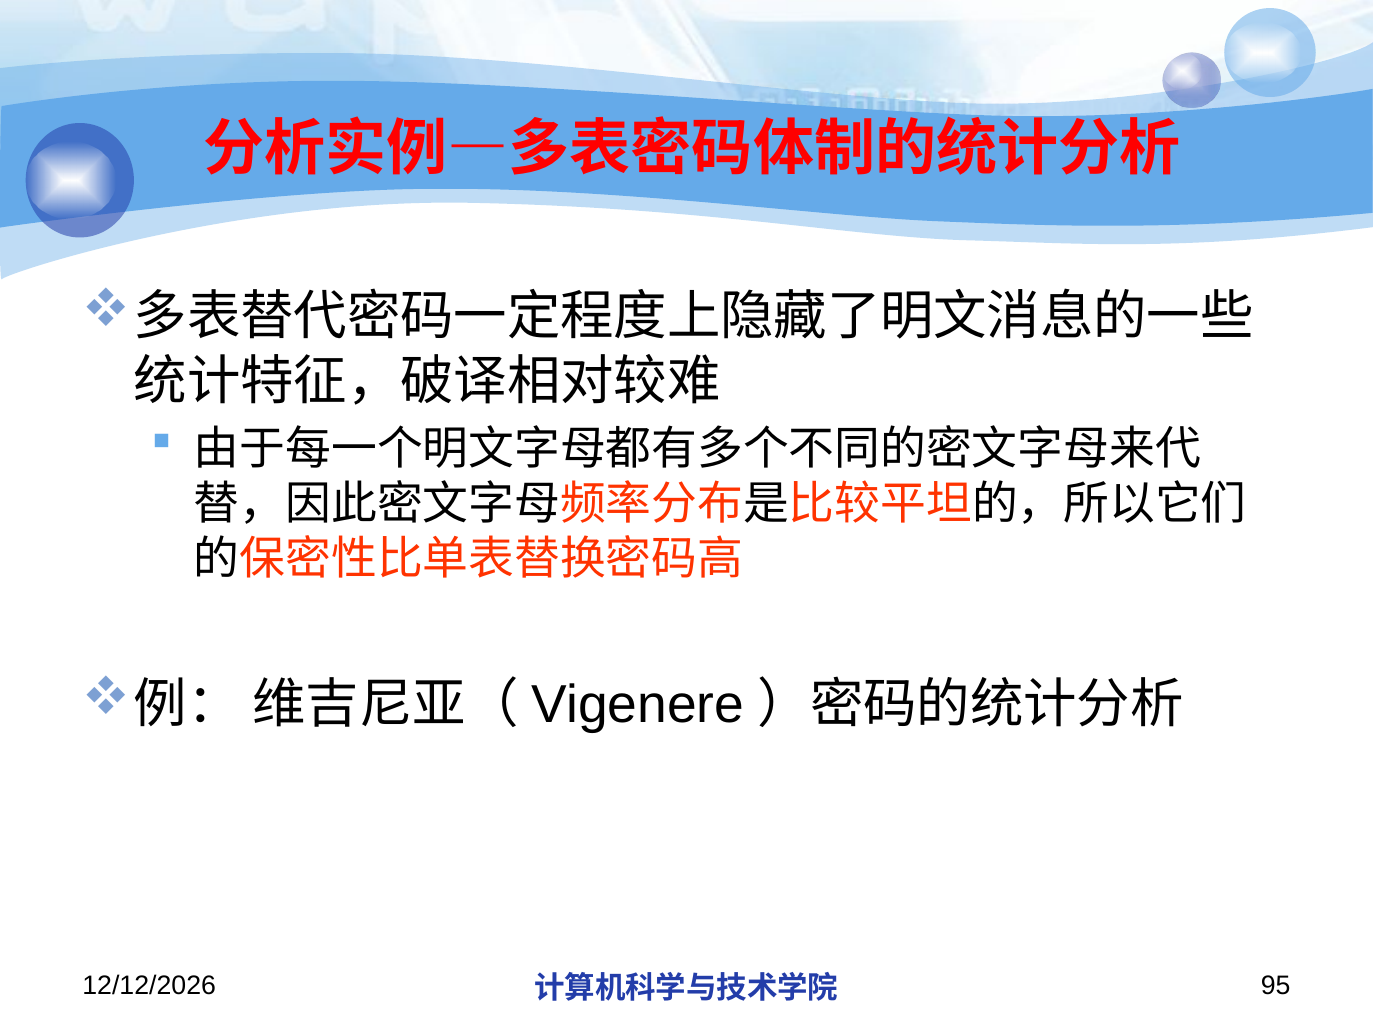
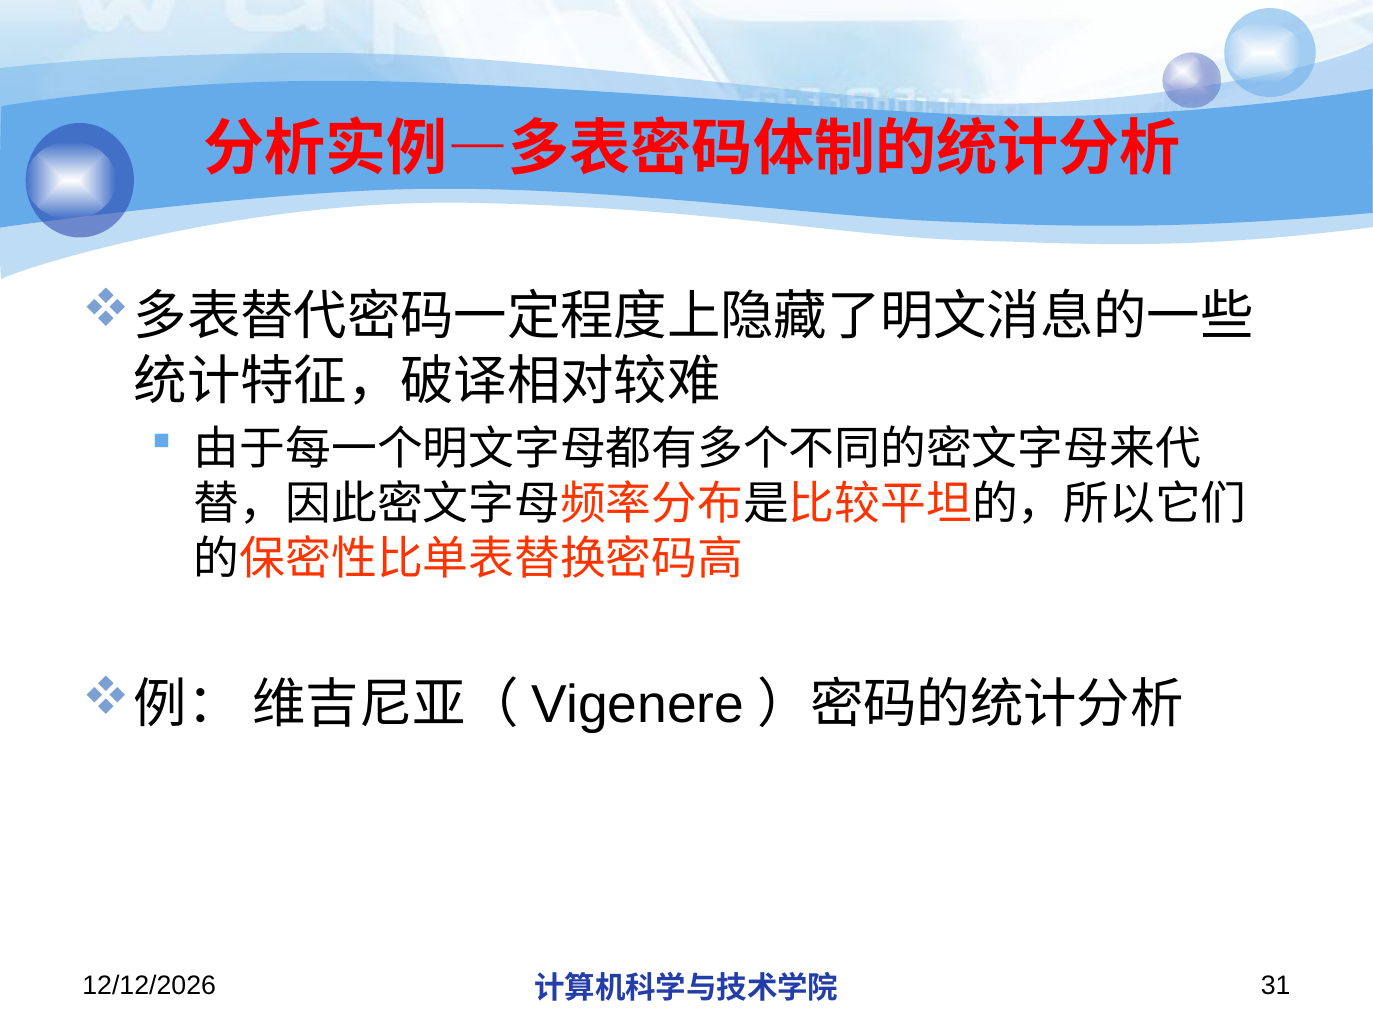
95: 95 -> 31
